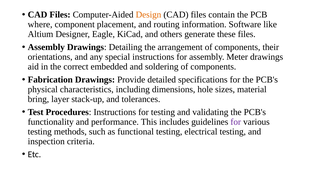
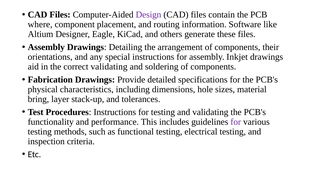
Design colour: orange -> purple
Meter: Meter -> Inkjet
correct embedded: embedded -> validating
